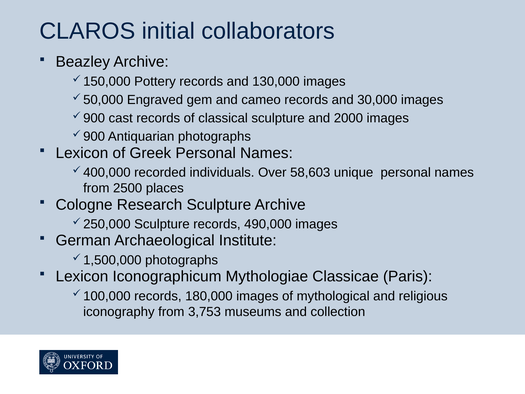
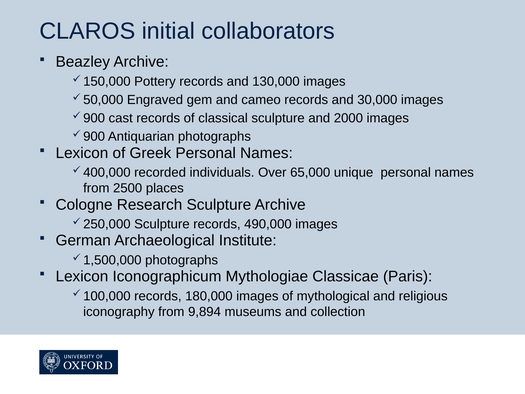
58,603: 58,603 -> 65,000
3,753: 3,753 -> 9,894
